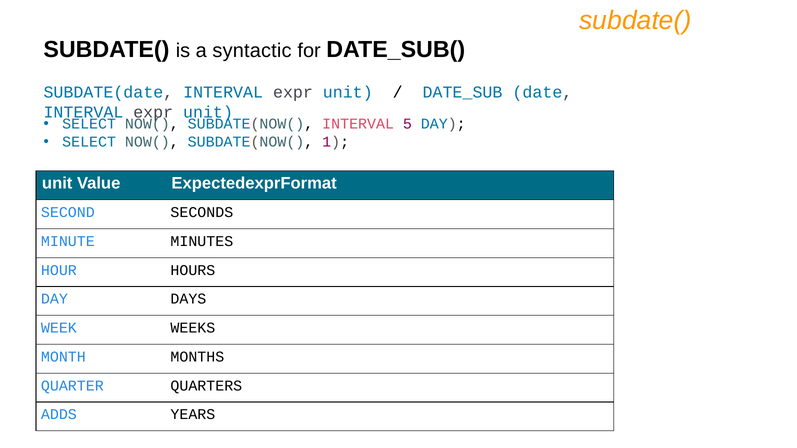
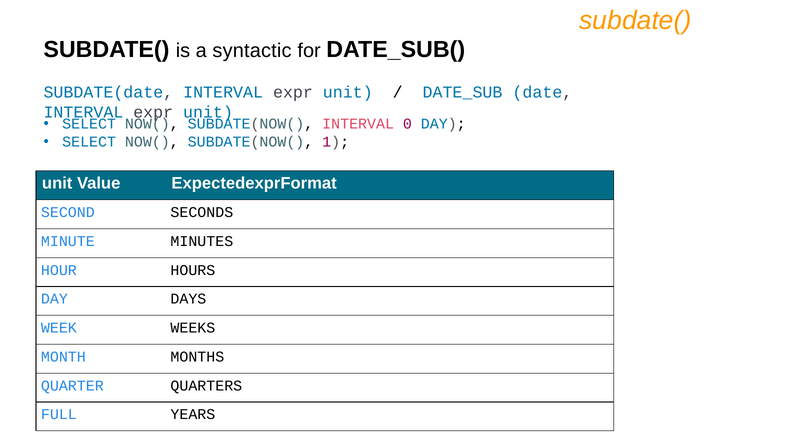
5: 5 -> 0
ADDS: ADDS -> FULL
